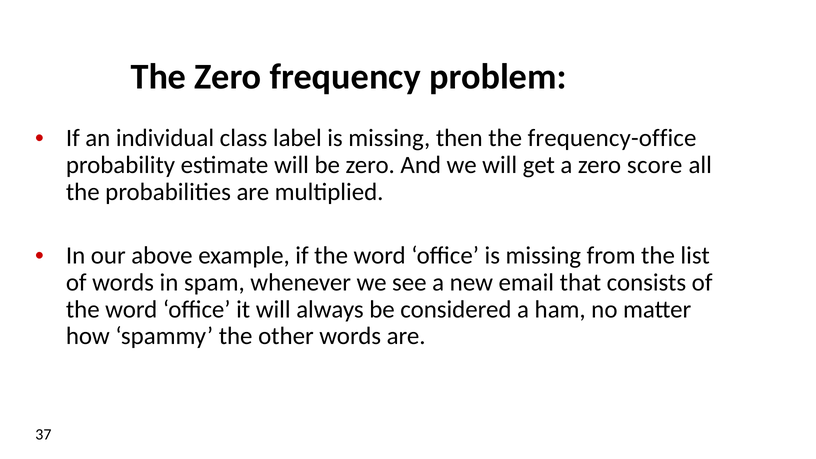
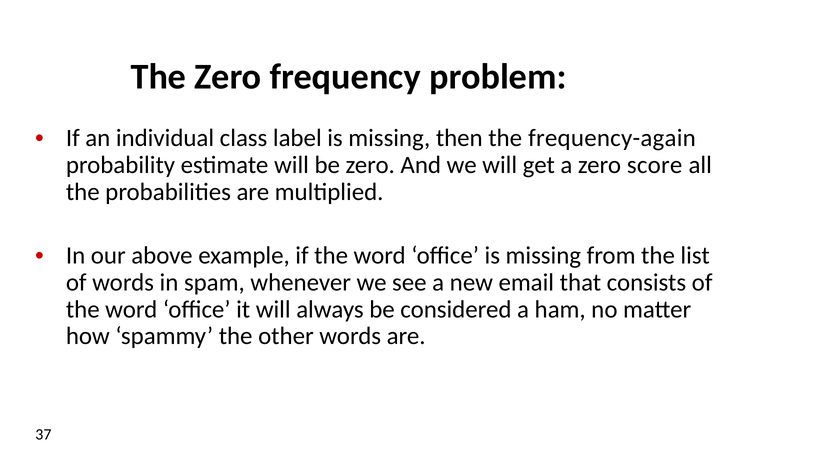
frequency-office: frequency-office -> frequency-again
